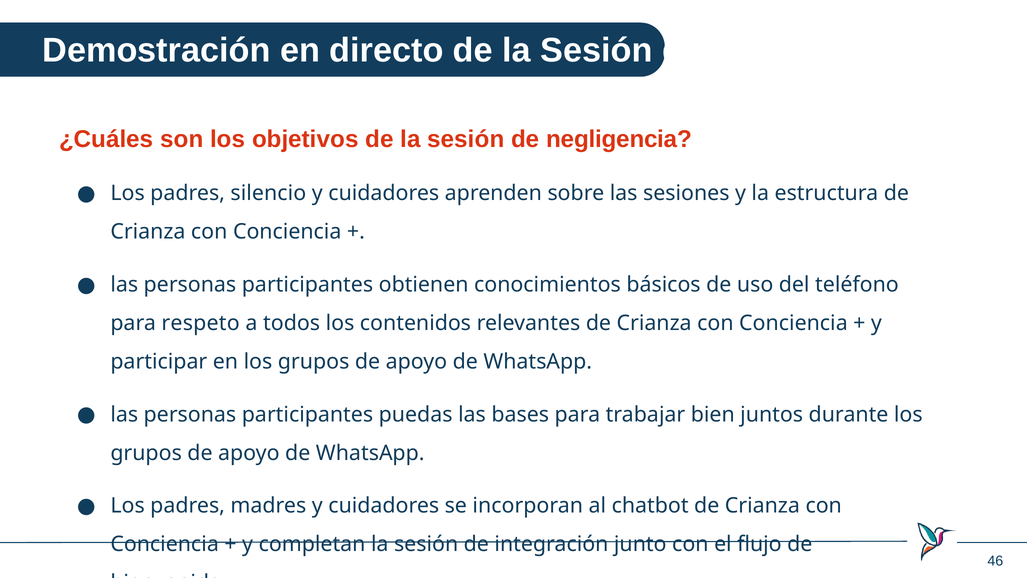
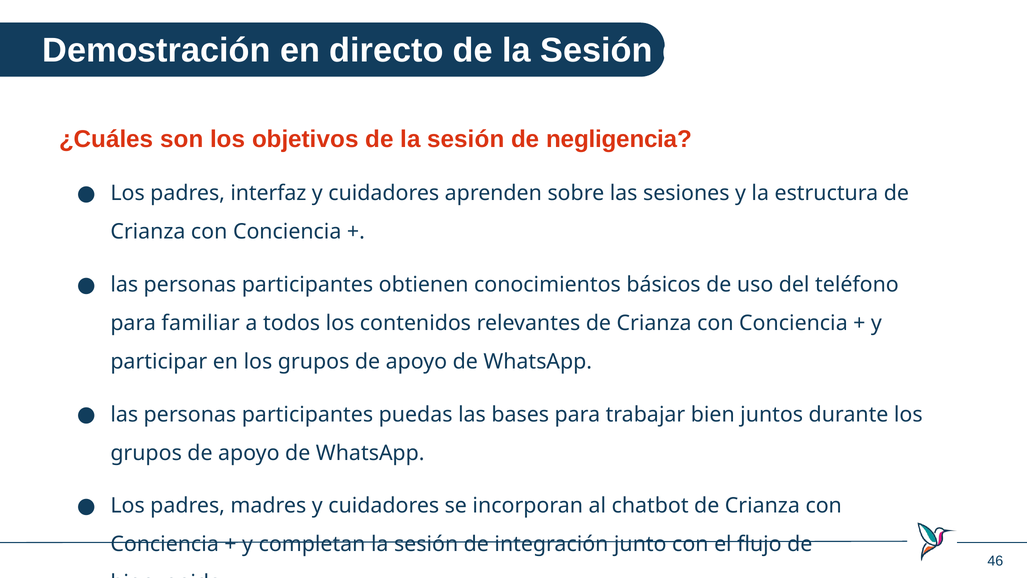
silencio: silencio -> interfaz
respeto: respeto -> familiar
